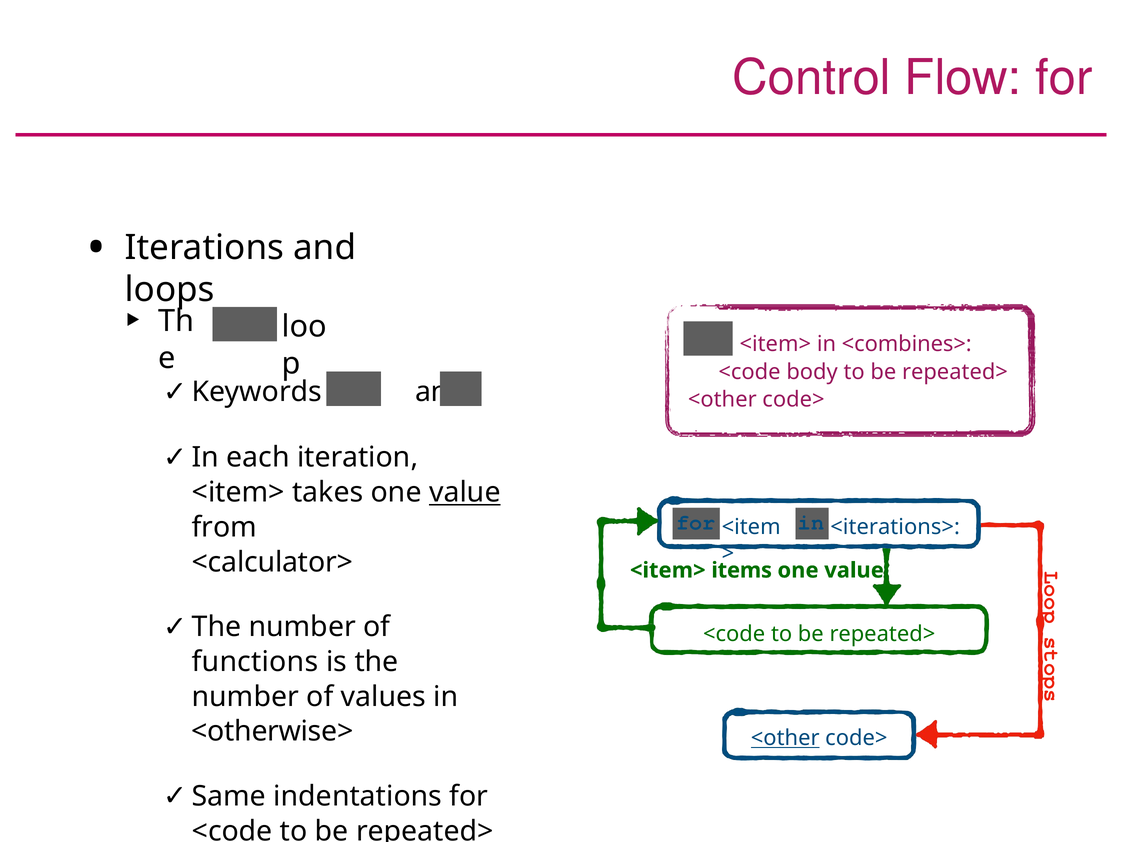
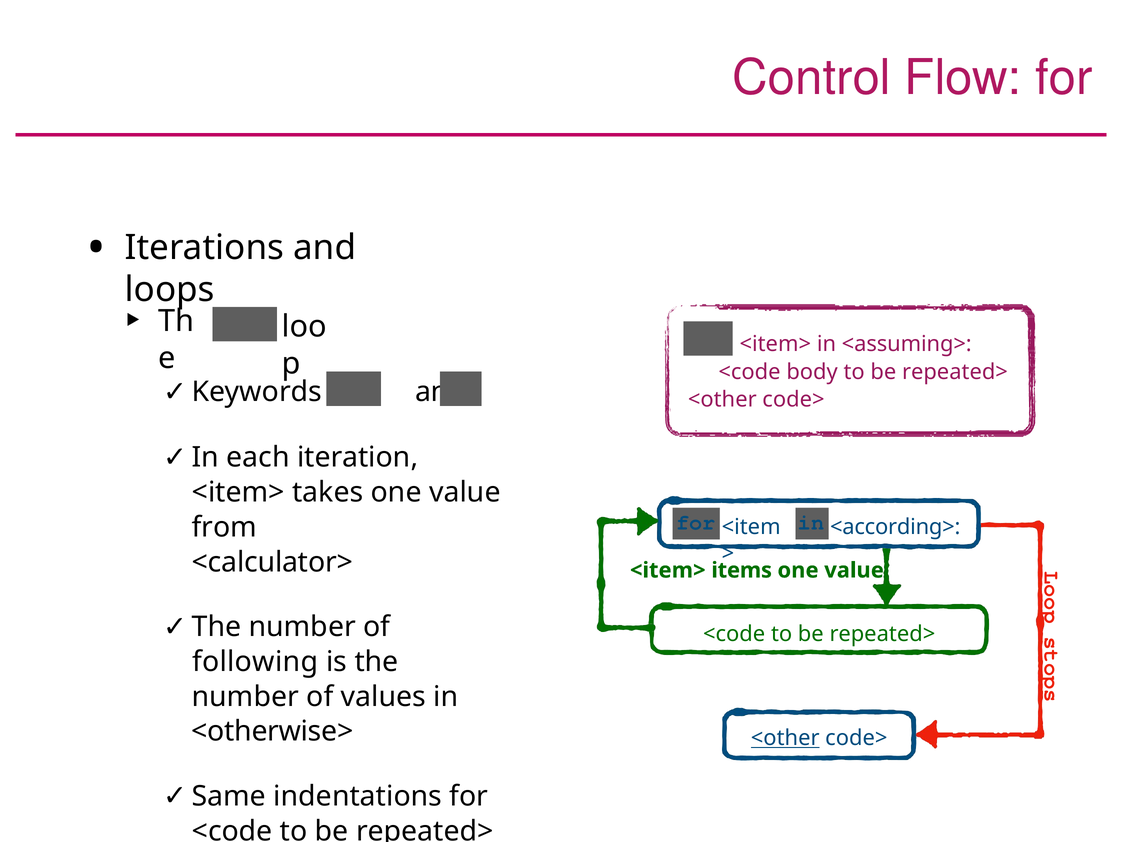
<combines>: <combines> -> <assuming>
value at (465, 492) underline: present -> none
<iterations>: <iterations> -> <according>
functions: functions -> following
